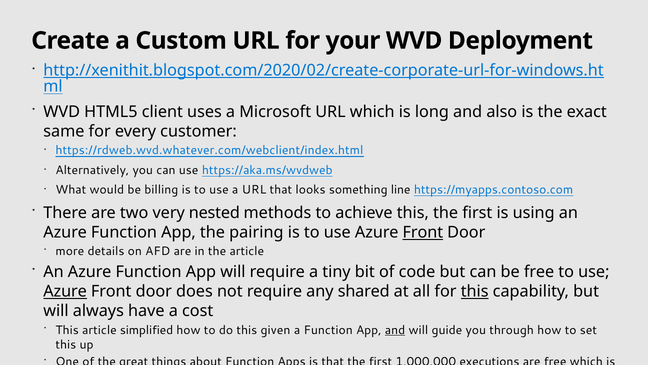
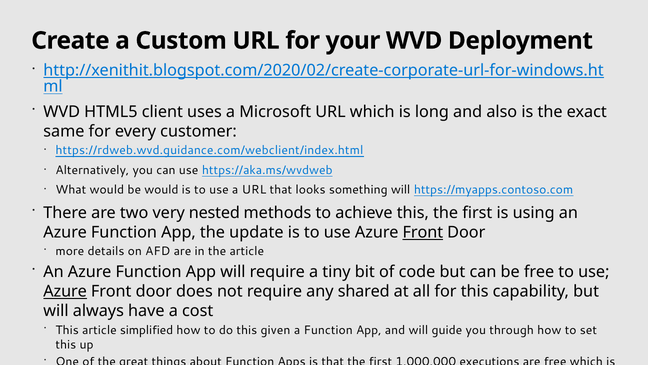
https://rdweb.wvd.whatever.com/webclient/index.html: https://rdweb.wvd.whatever.com/webclient/index.html -> https://rdweb.wvd.guidance.com/webclient/index.html
be billing: billing -> would
something line: line -> will
pairing: pairing -> update
this at (475, 291) underline: present -> none
and at (395, 330) underline: present -> none
